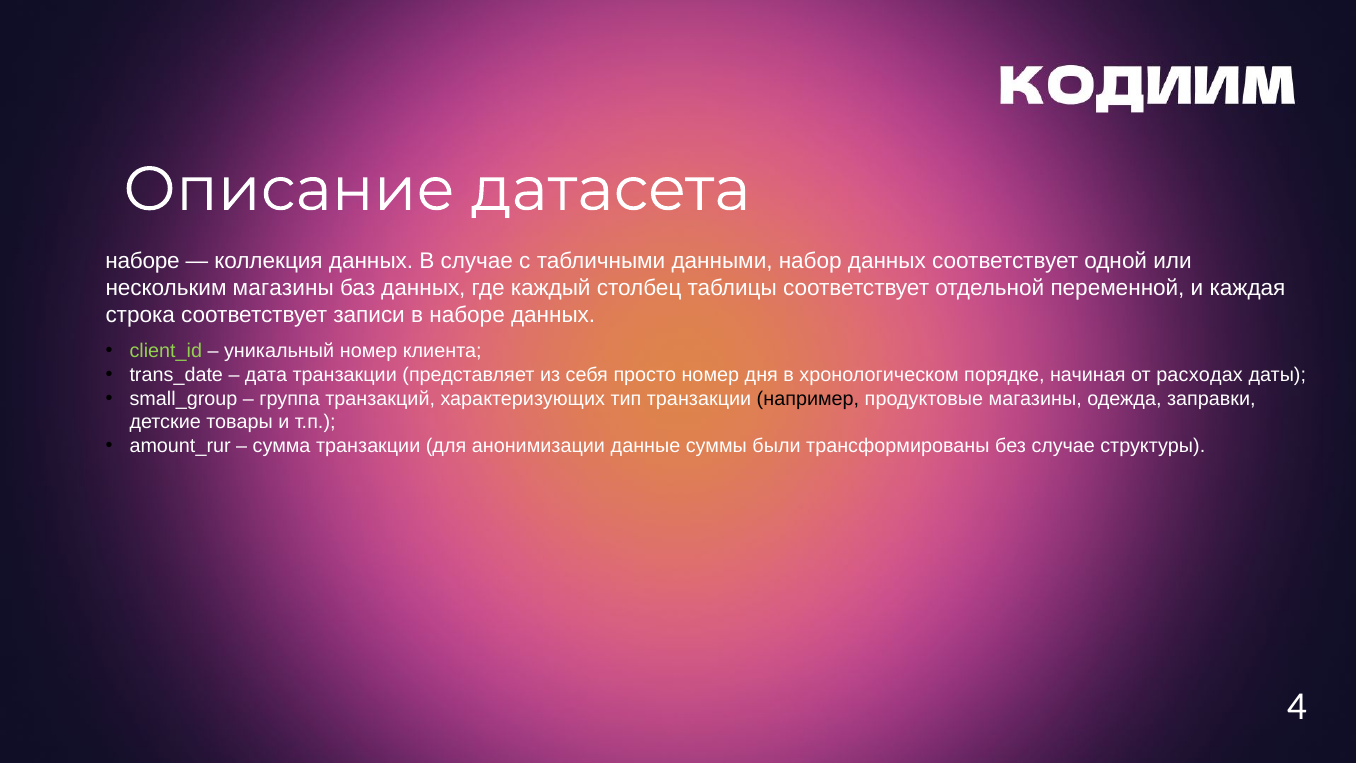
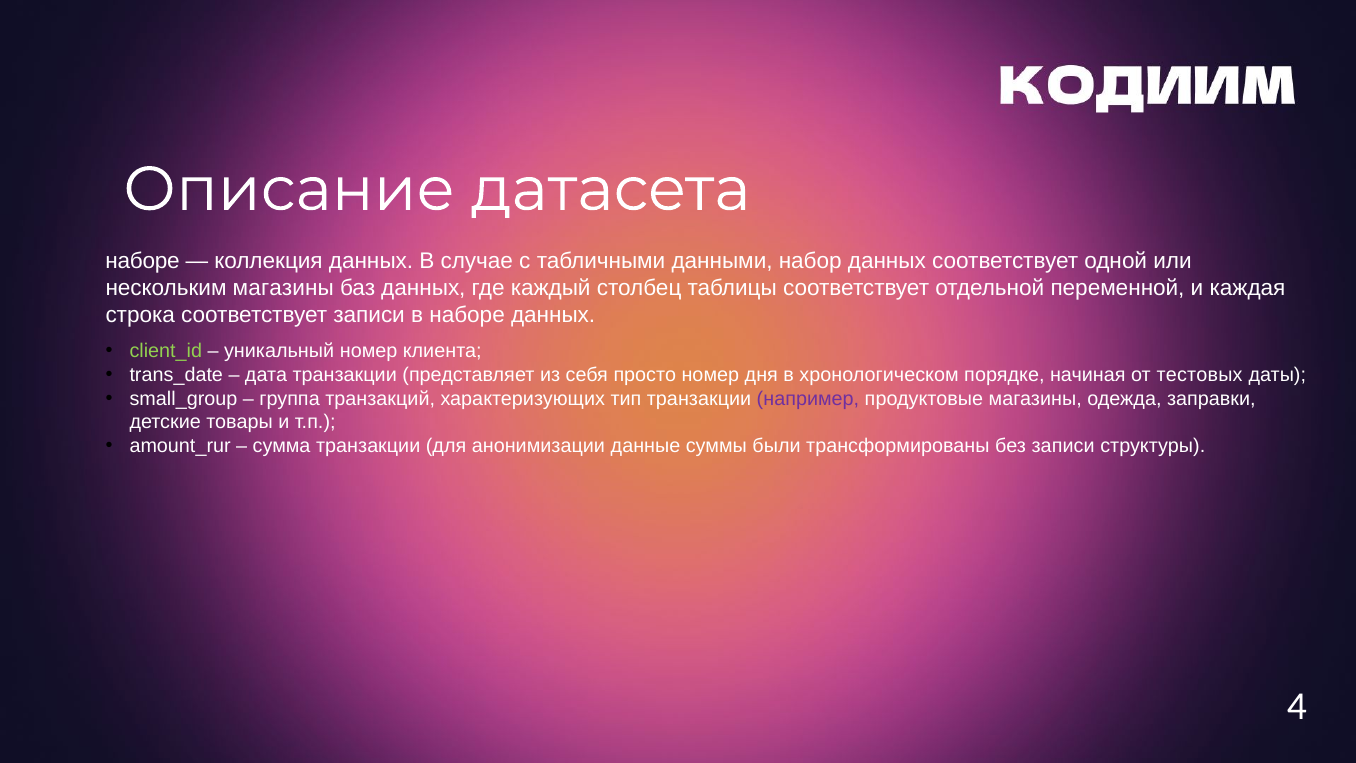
расходах: расходах -> тестовых
например colour: black -> purple
без случае: случае -> записи
